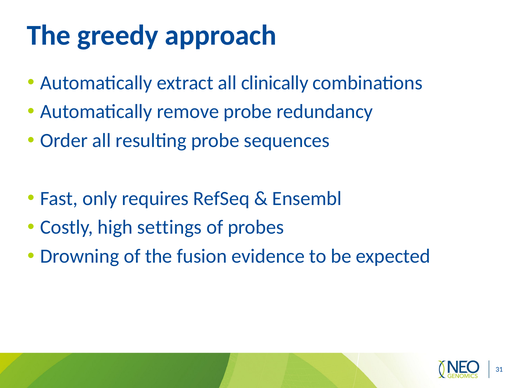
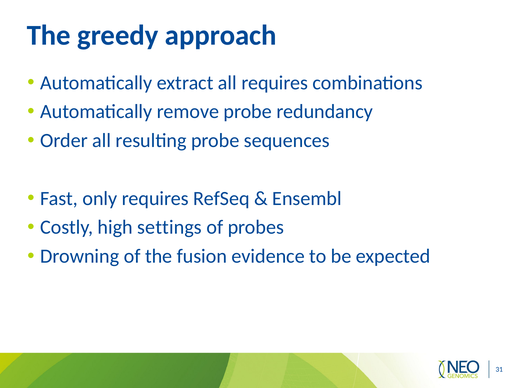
all clinically: clinically -> requires
